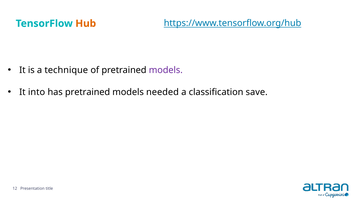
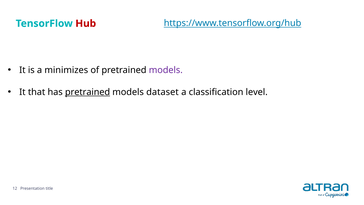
Hub colour: orange -> red
technique: technique -> minimizes
into: into -> that
pretrained at (88, 92) underline: none -> present
needed: needed -> dataset
save: save -> level
